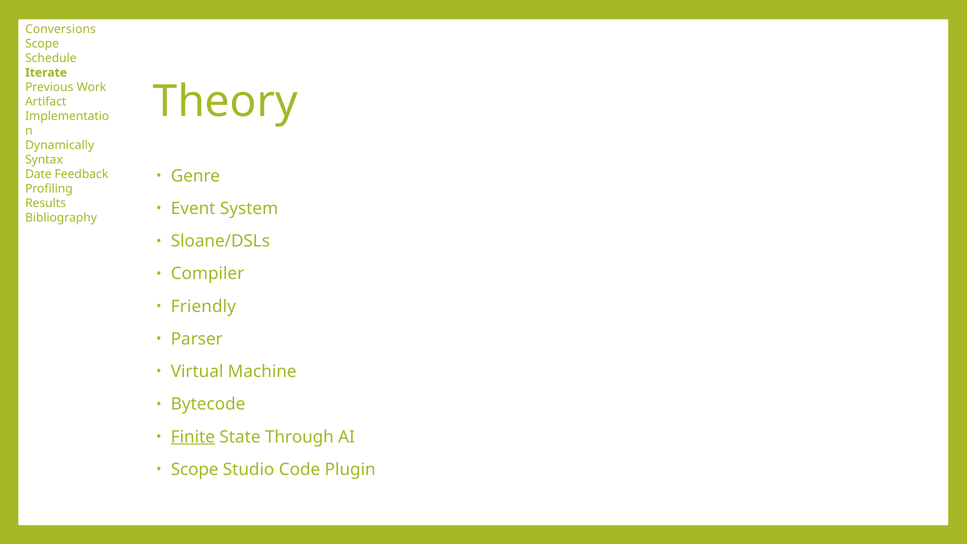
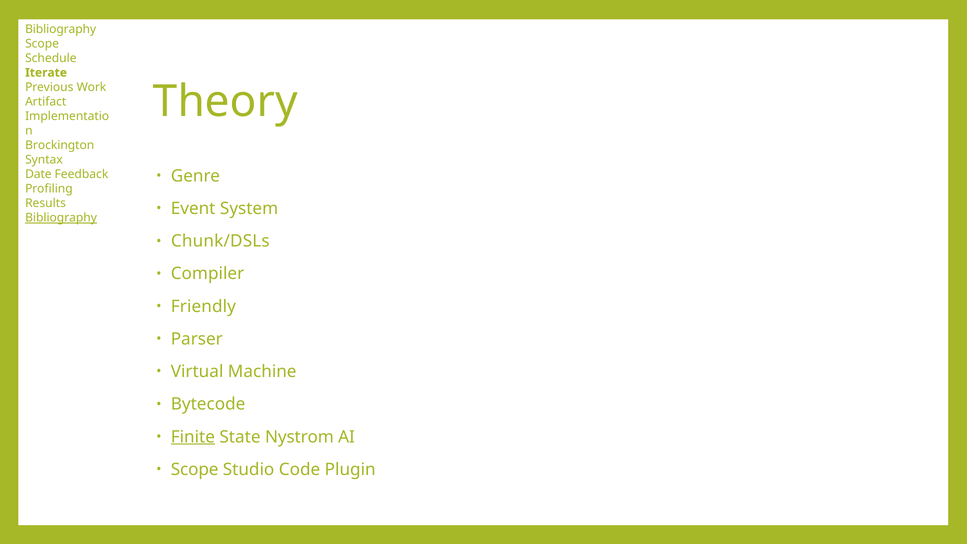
Conversions at (61, 29): Conversions -> Bibliography
Dynamically: Dynamically -> Brockington
Bibliography at (61, 218) underline: none -> present
Sloane/DSLs: Sloane/DSLs -> Chunk/DSLs
Through: Through -> Nystrom
